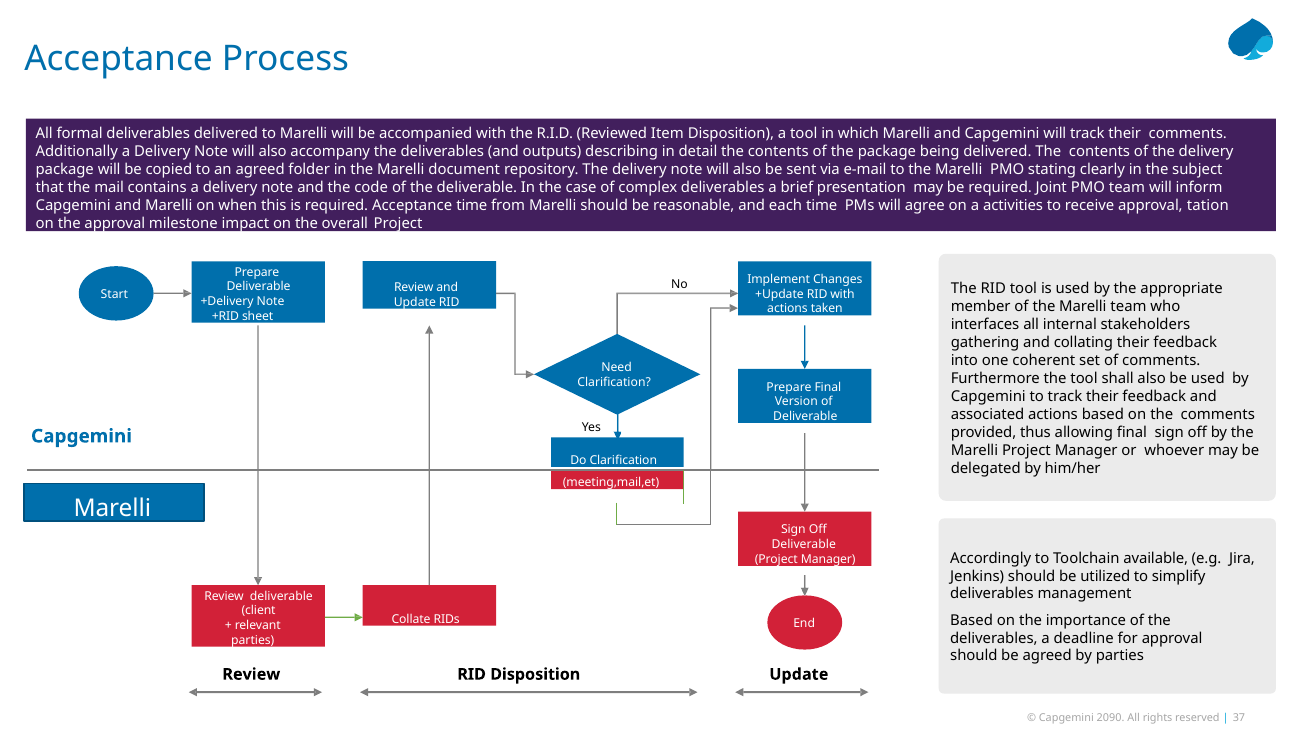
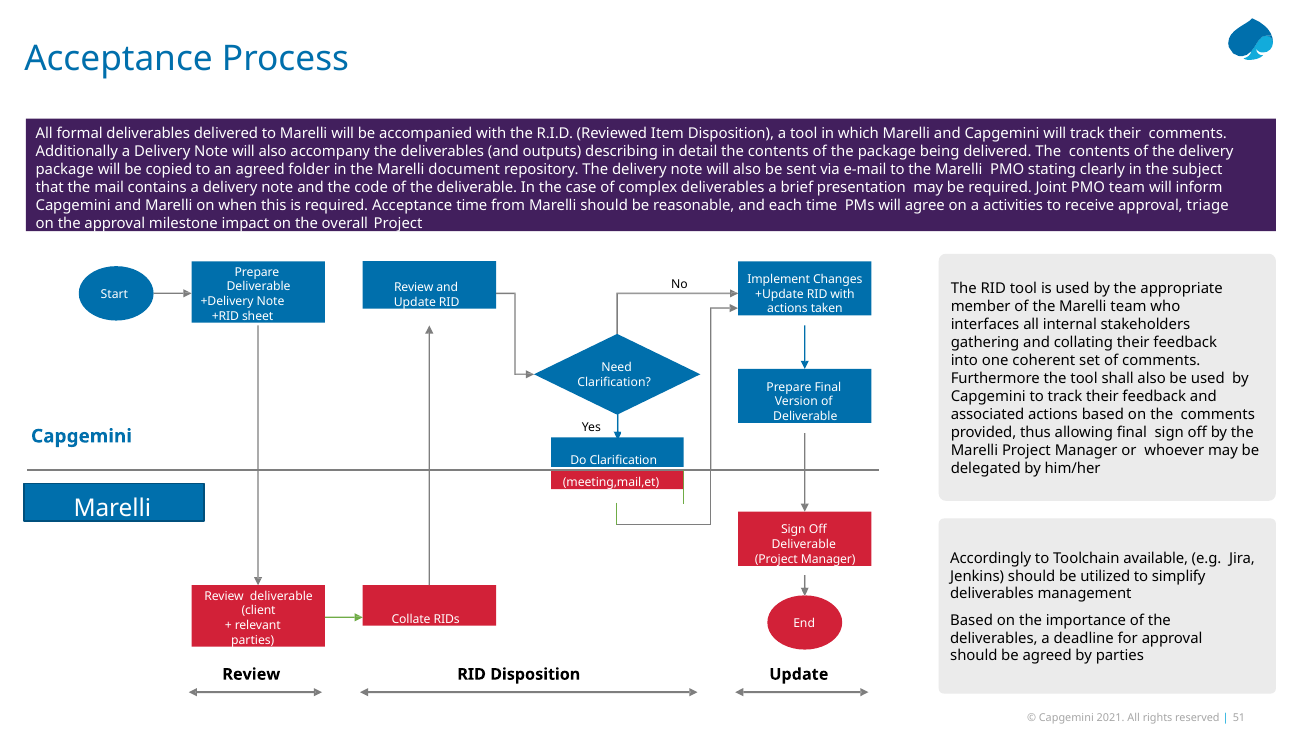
tation: tation -> triage
2090: 2090 -> 2021
37: 37 -> 51
